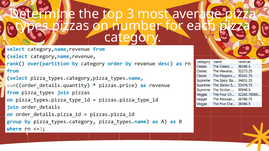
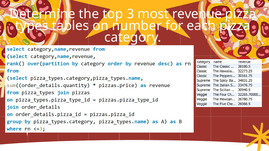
average: average -> revenue
pizzas: pizzas -> tables
